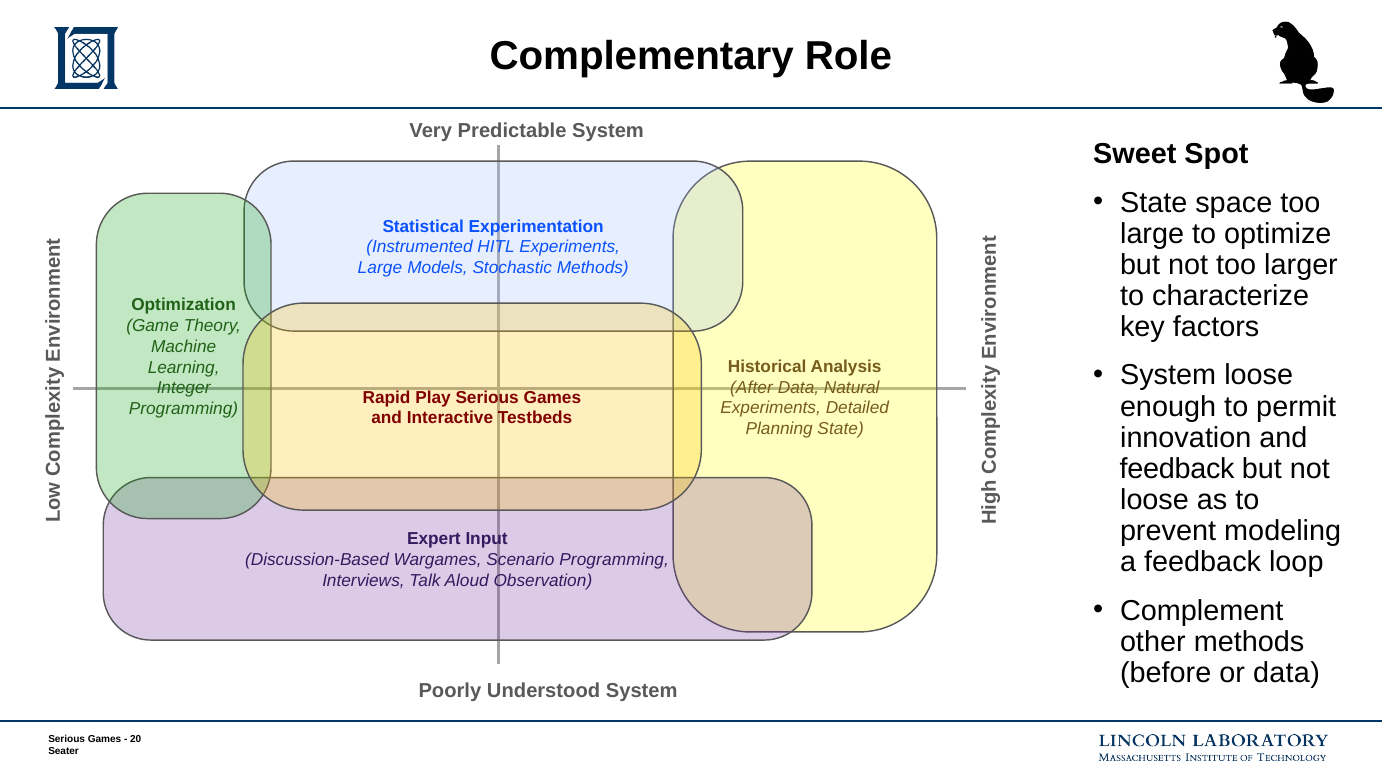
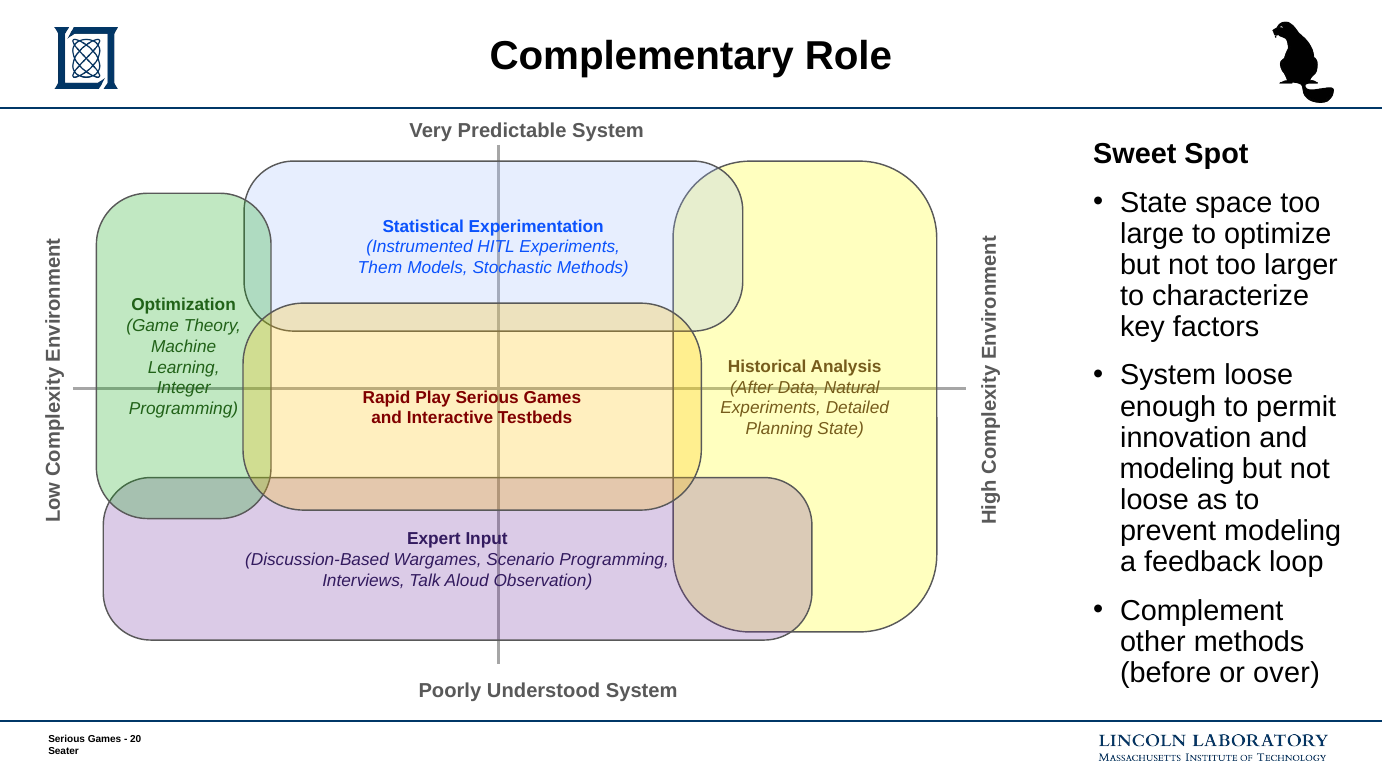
Large at (380, 268): Large -> Them
feedback at (1177, 469): feedback -> modeling
or data: data -> over
